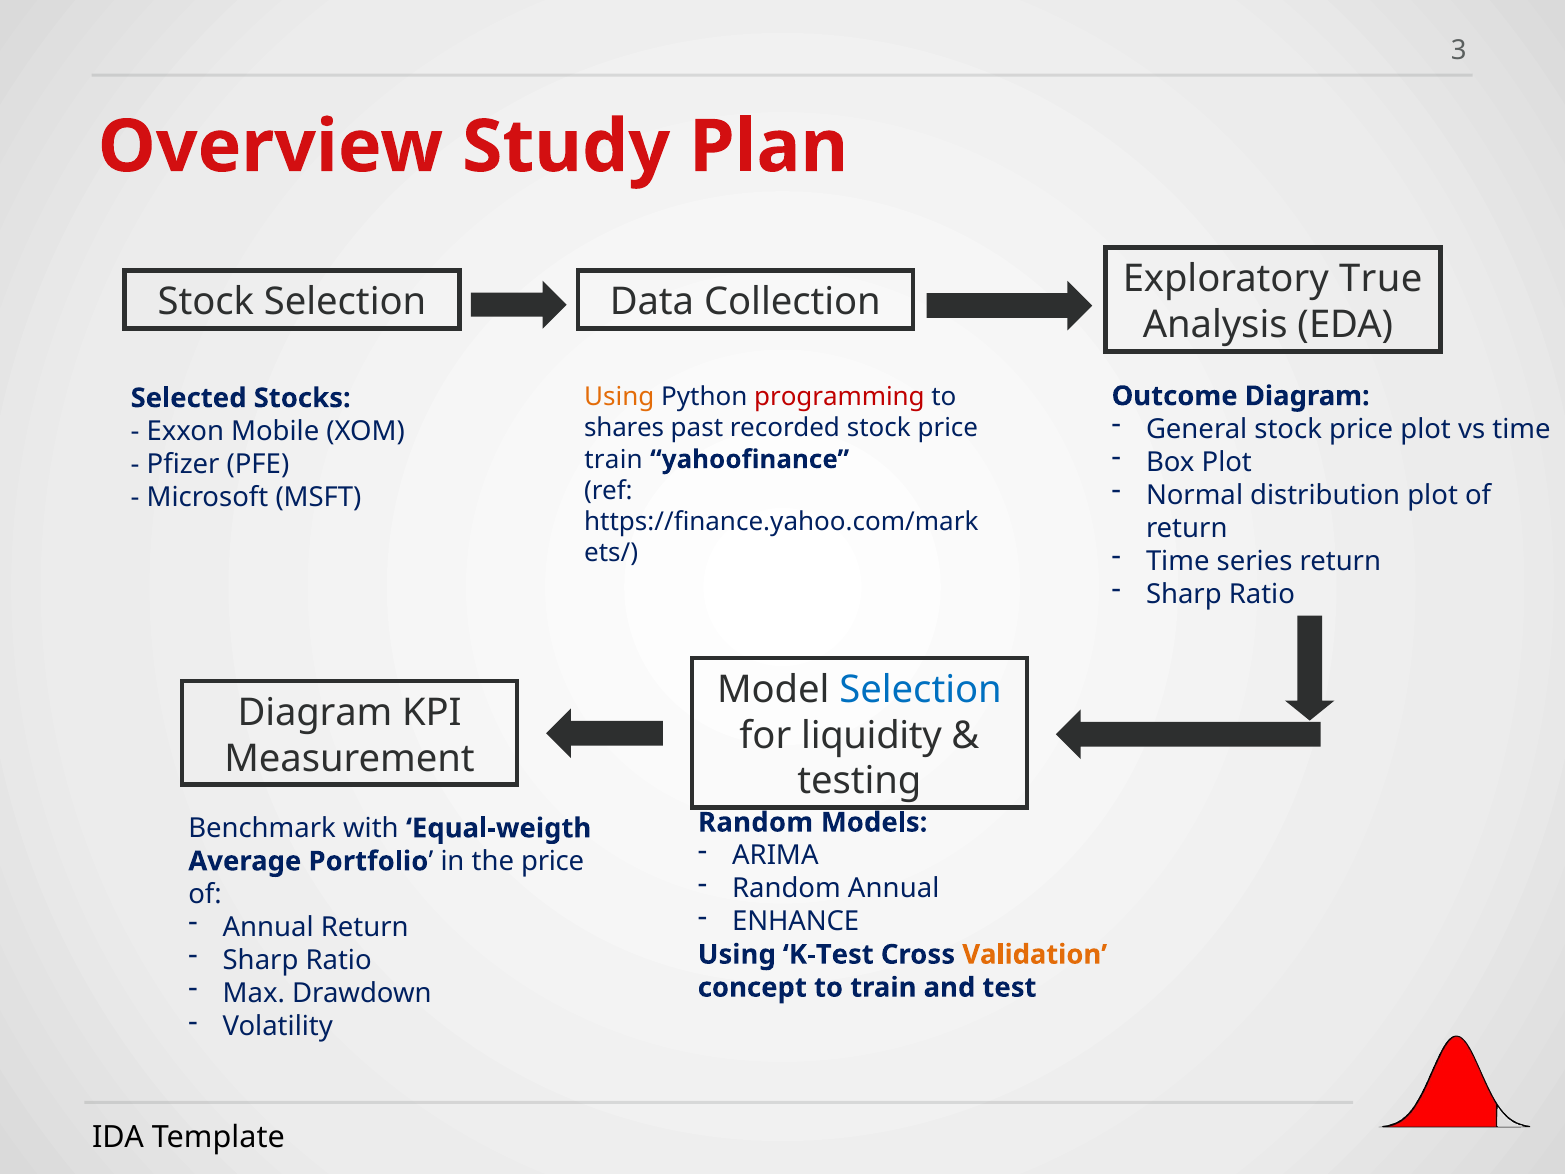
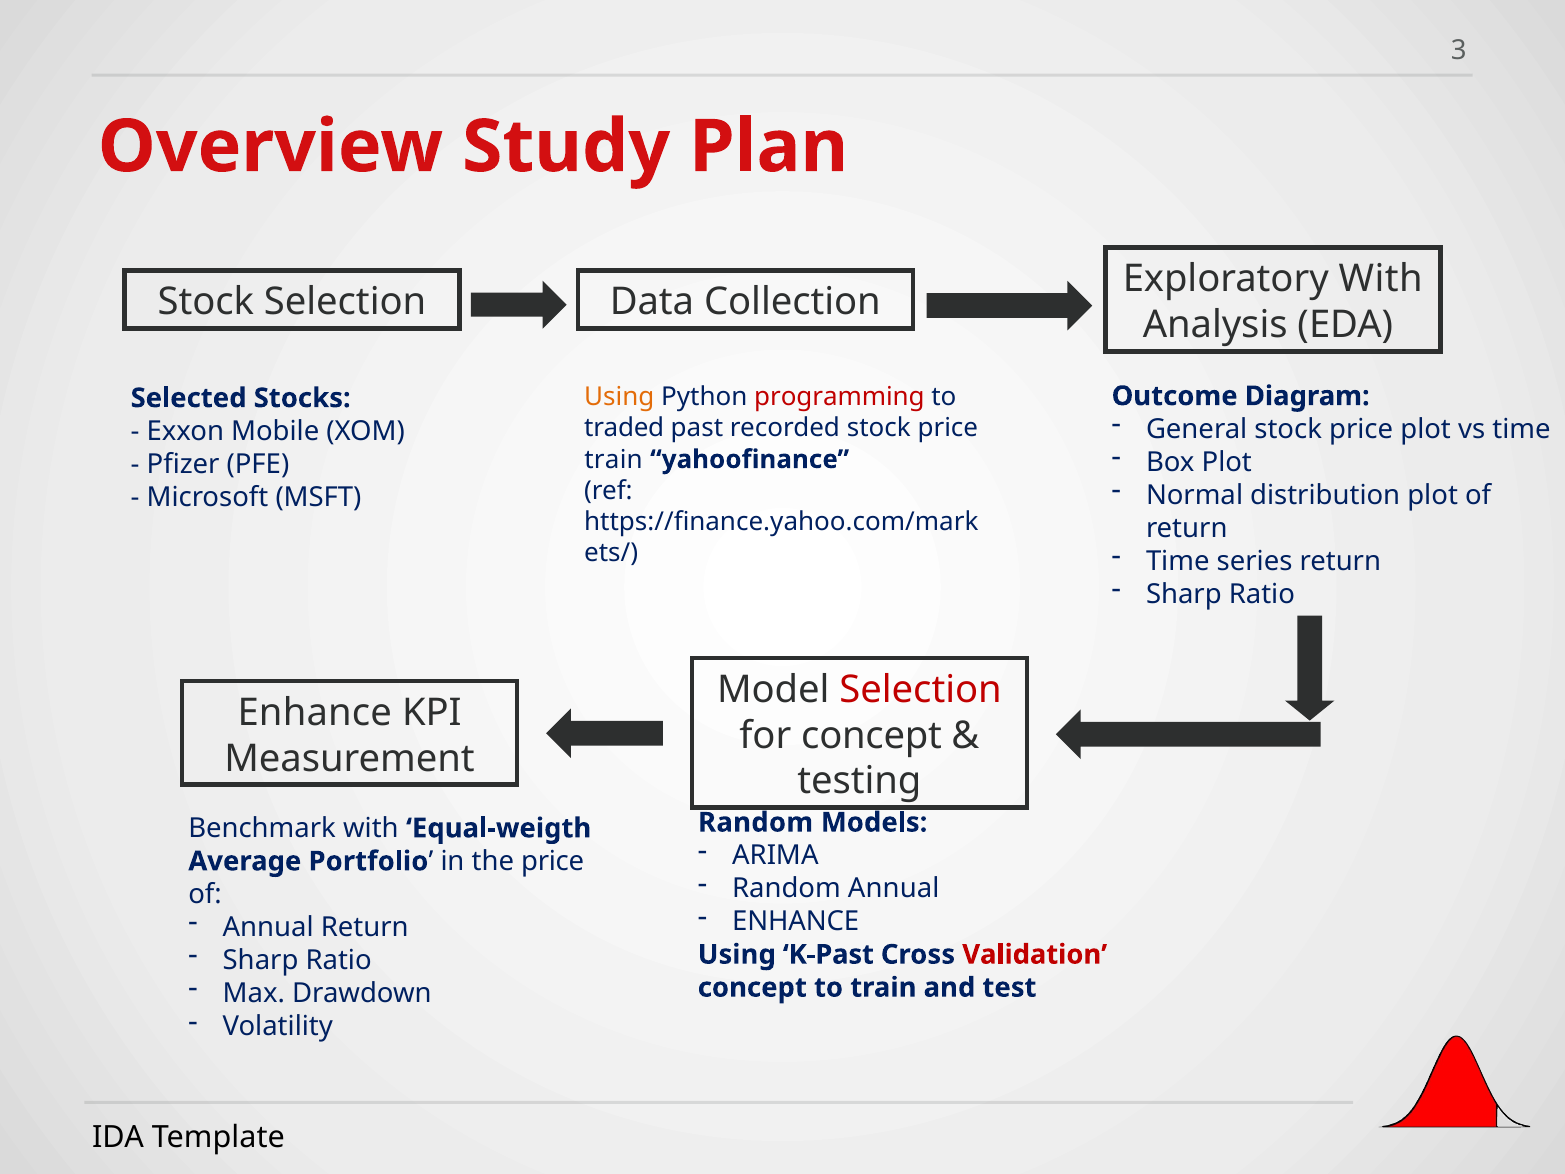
Exploratory True: True -> With
shares: shares -> traded
Selection at (921, 690) colour: blue -> red
Diagram at (315, 712): Diagram -> Enhance
for liquidity: liquidity -> concept
K-Test: K-Test -> K-Past
Validation colour: orange -> red
